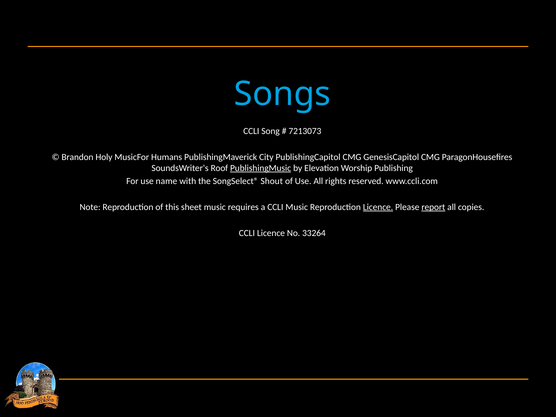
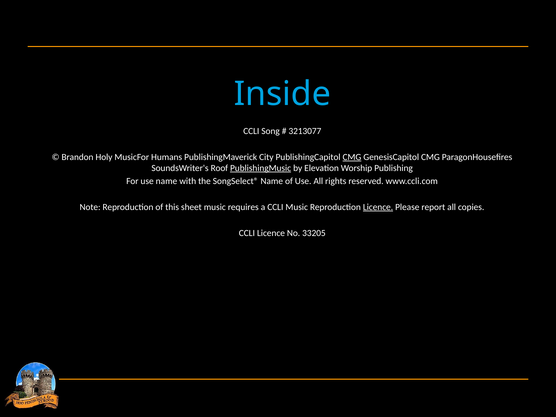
Songs: Songs -> Inside
7213073: 7213073 -> 3213077
CMG at (352, 157) underline: none -> present
SongSelect® Shout: Shout -> Name
report underline: present -> none
33264: 33264 -> 33205
